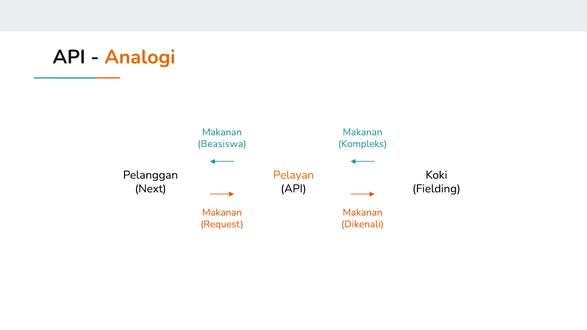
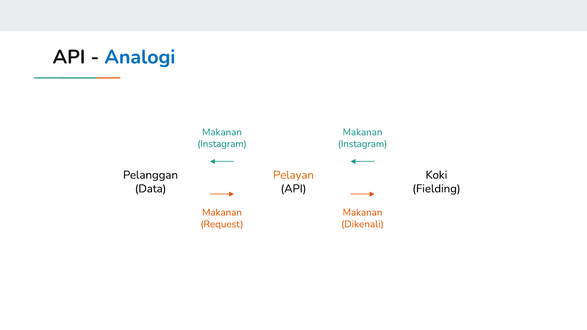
Analogi colour: orange -> blue
Beasiswa at (222, 144): Beasiswa -> Instagram
Kompleks at (363, 144): Kompleks -> Instagram
Next: Next -> Data
